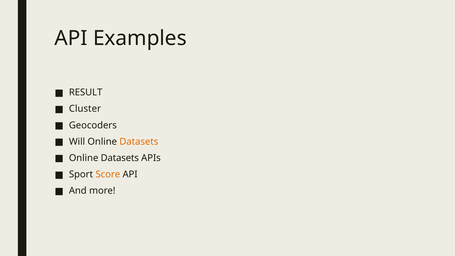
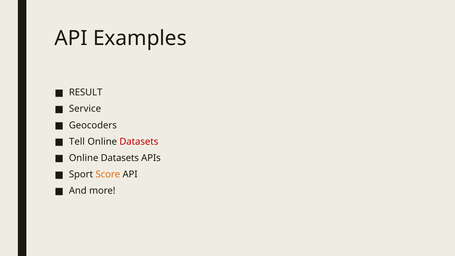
Cluster: Cluster -> Service
Will: Will -> Tell
Datasets at (139, 142) colour: orange -> red
